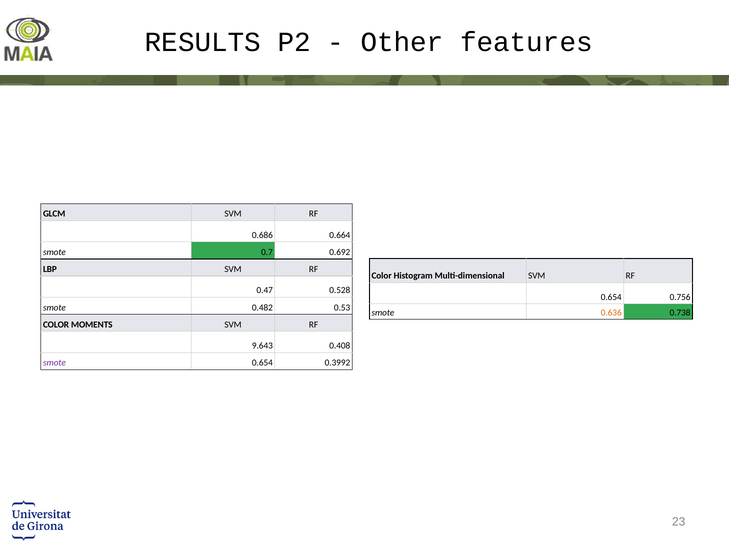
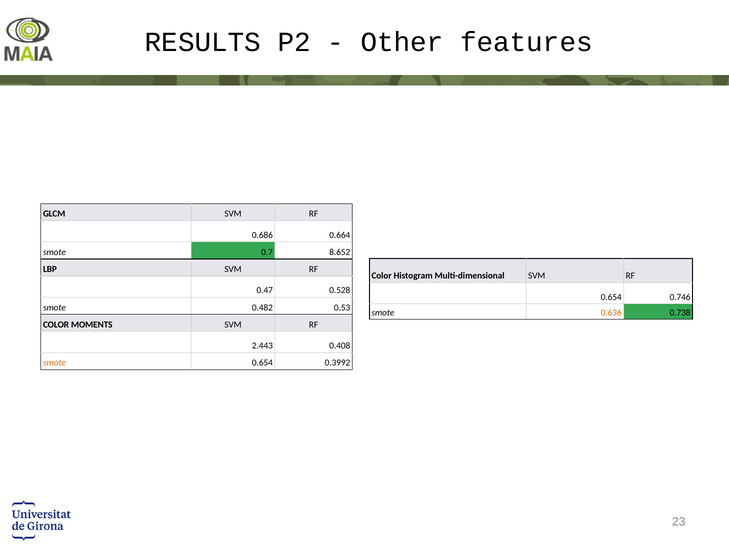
0.692: 0.692 -> 8.652
0.756: 0.756 -> 0.746
9.643: 9.643 -> 2.443
smote at (54, 363) colour: purple -> orange
